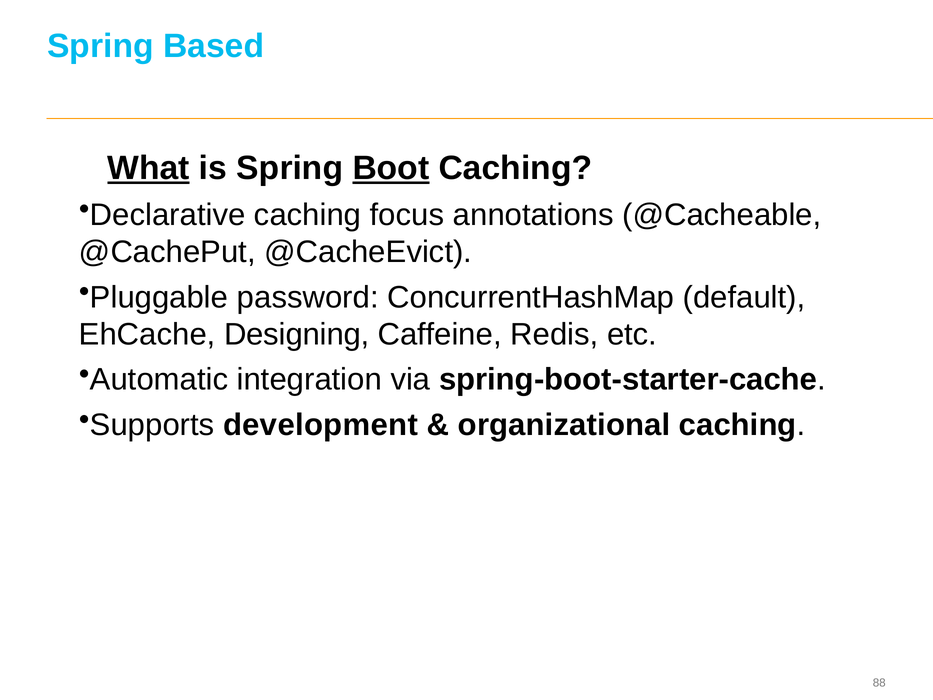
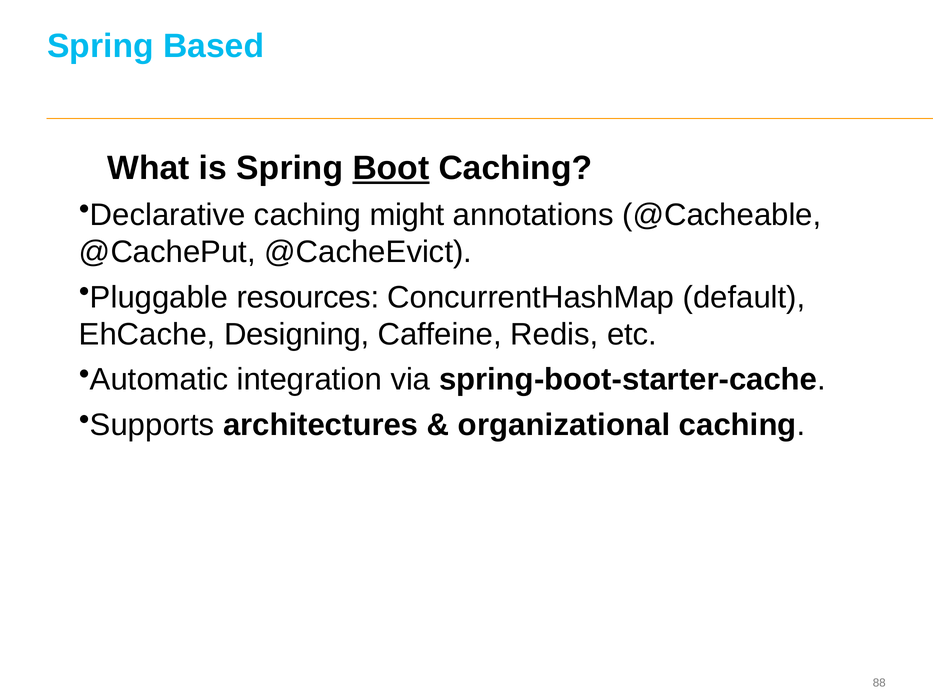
What underline: present -> none
focus: focus -> might
password: password -> resources
development: development -> architectures
